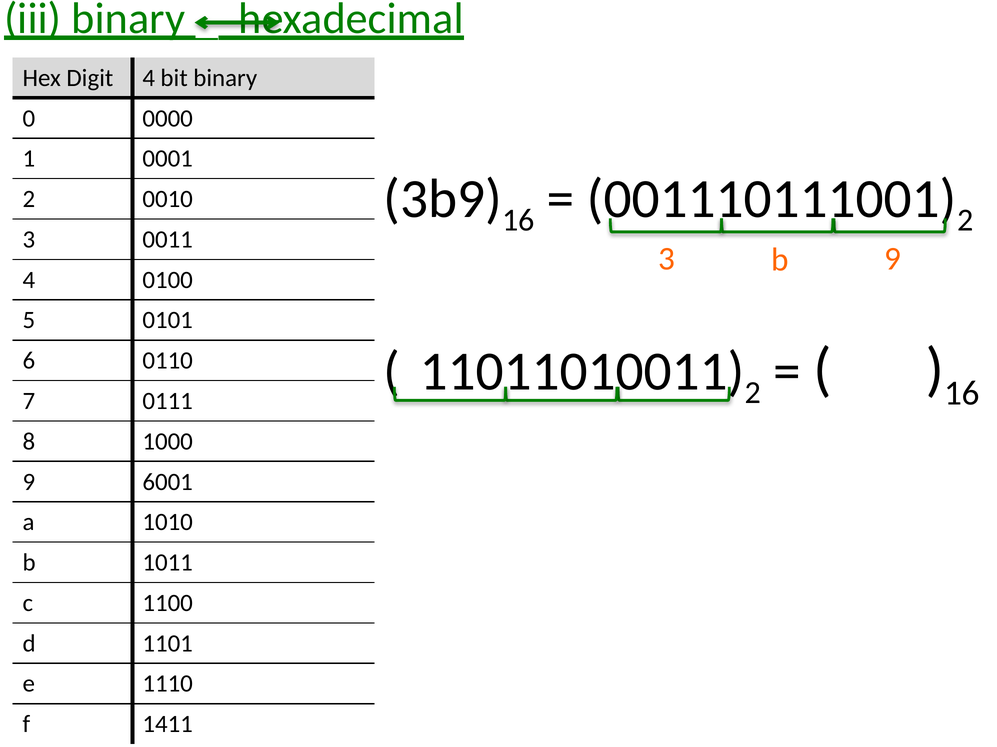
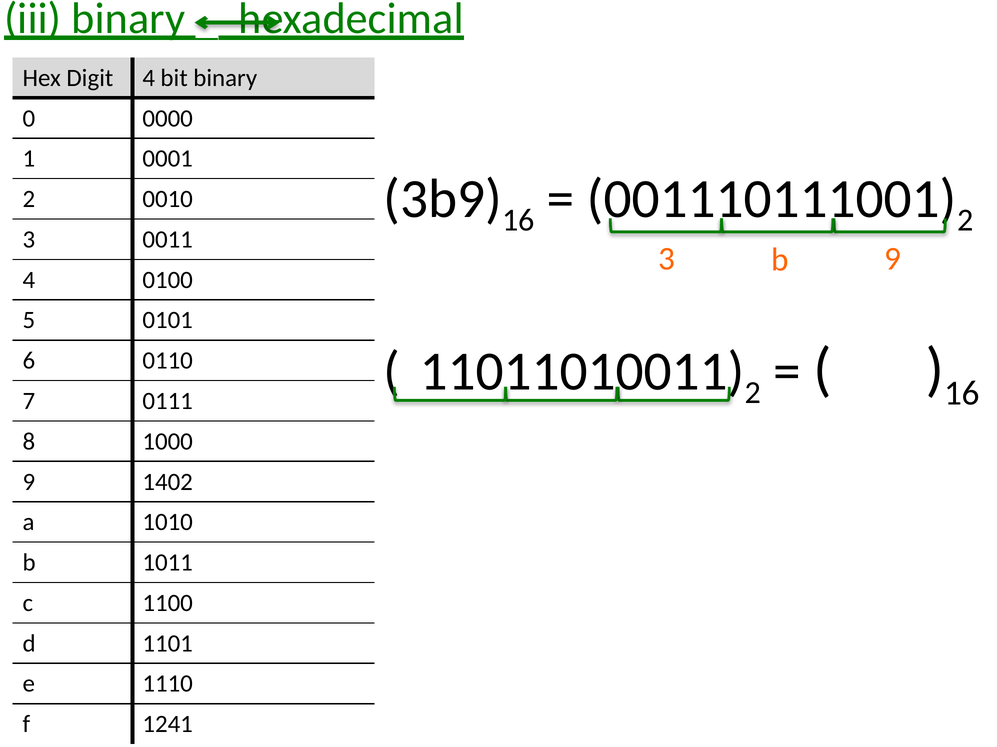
6001: 6001 -> 1402
1411: 1411 -> 1241
